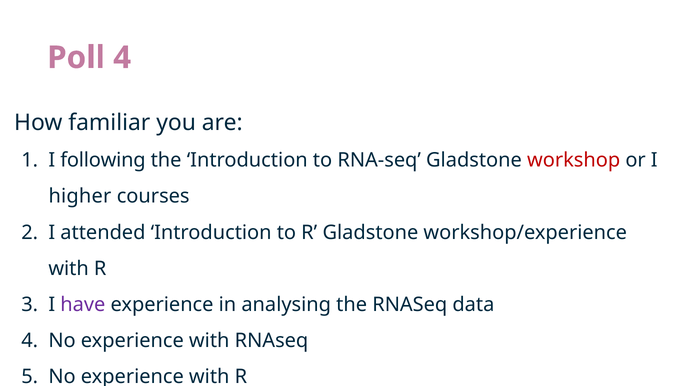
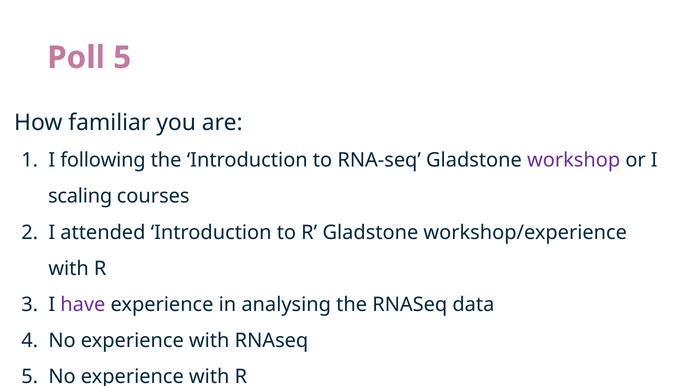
Poll 4: 4 -> 5
workshop colour: red -> purple
higher: higher -> scaling
